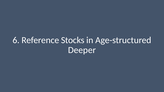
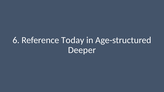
Stocks: Stocks -> Today
